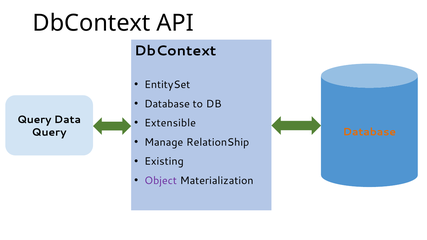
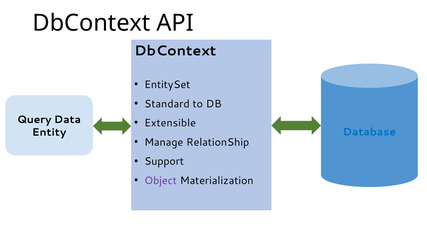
Database at (167, 104): Database -> Standard
Database at (369, 132) colour: orange -> blue
Query at (49, 133): Query -> Entity
Existing: Existing -> Support
